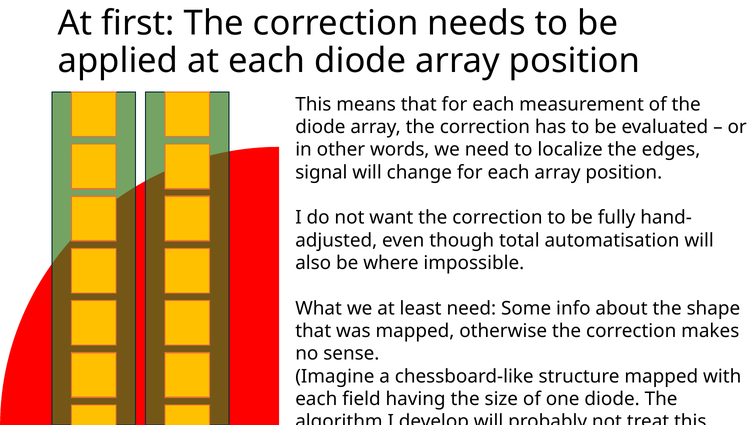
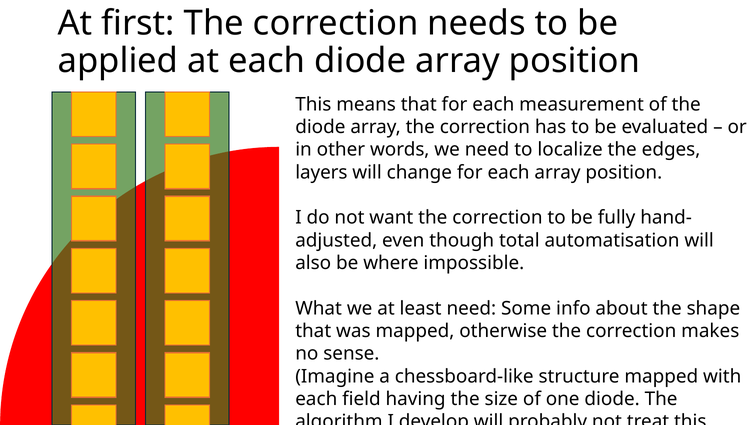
signal: signal -> layers
